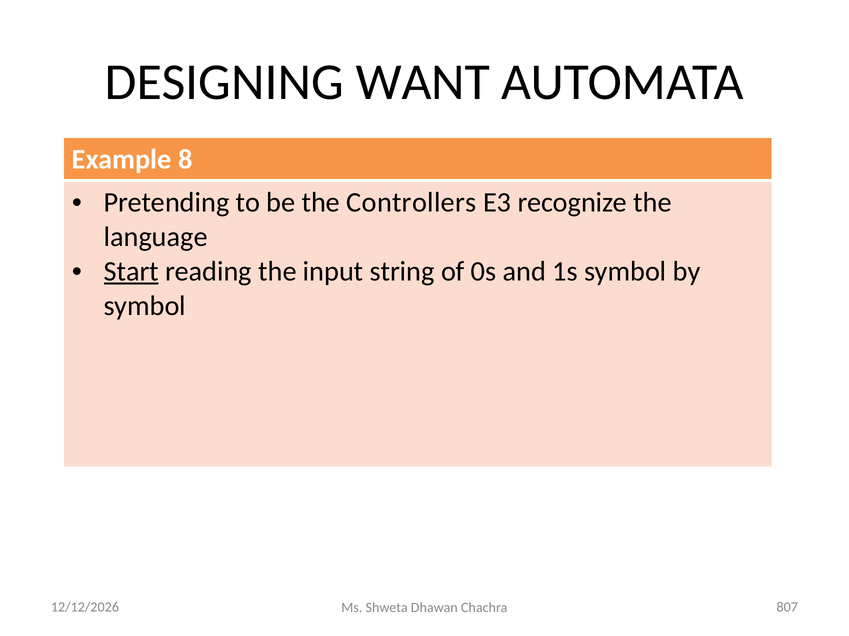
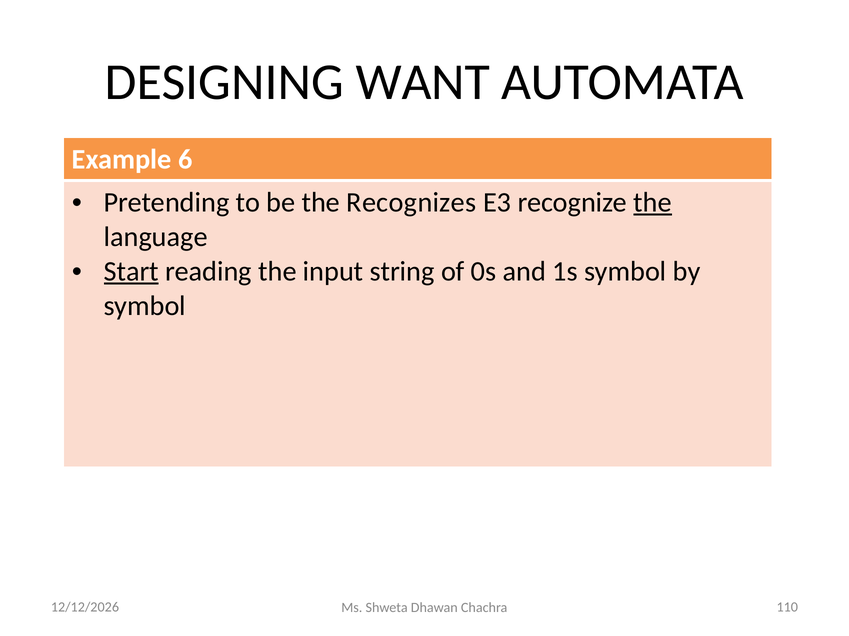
8: 8 -> 6
Controllers: Controllers -> Recognizes
the at (653, 203) underline: none -> present
807: 807 -> 110
